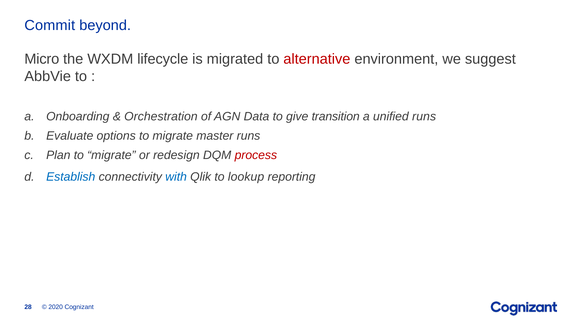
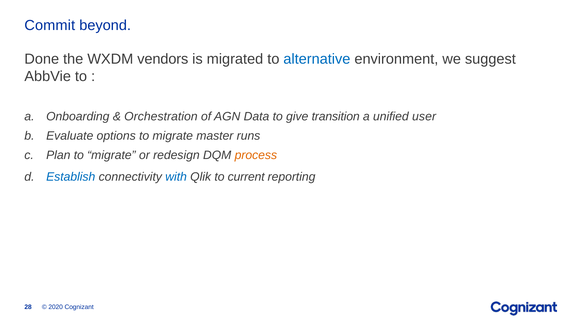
Micro: Micro -> Done
lifecycle: lifecycle -> vendors
alternative colour: red -> blue
unified runs: runs -> user
process colour: red -> orange
lookup: lookup -> current
